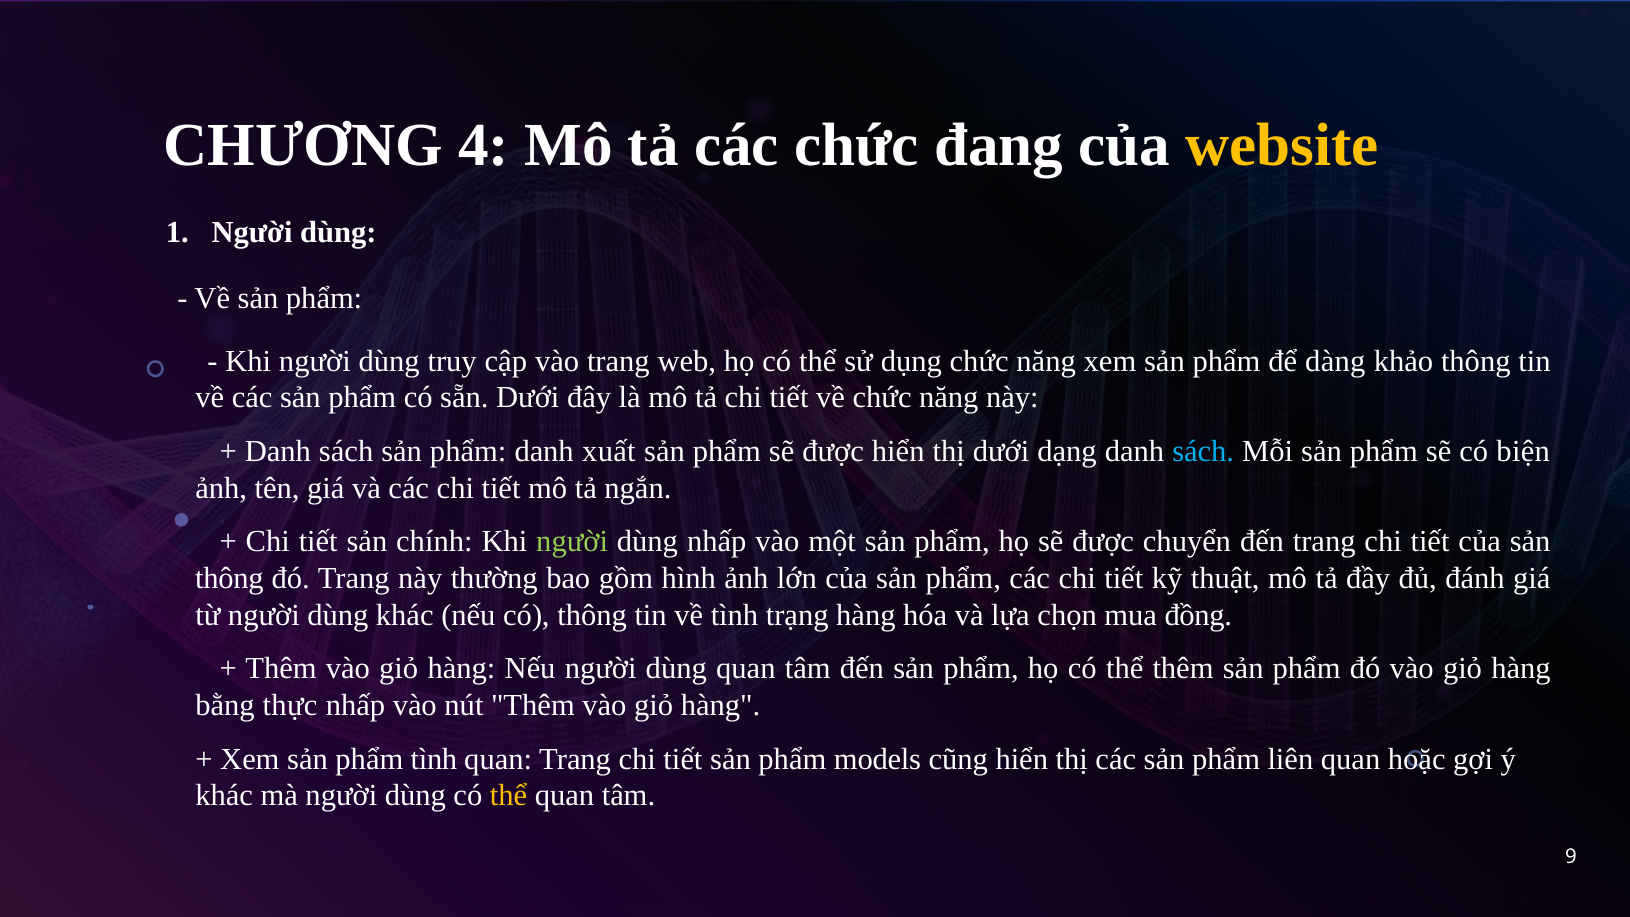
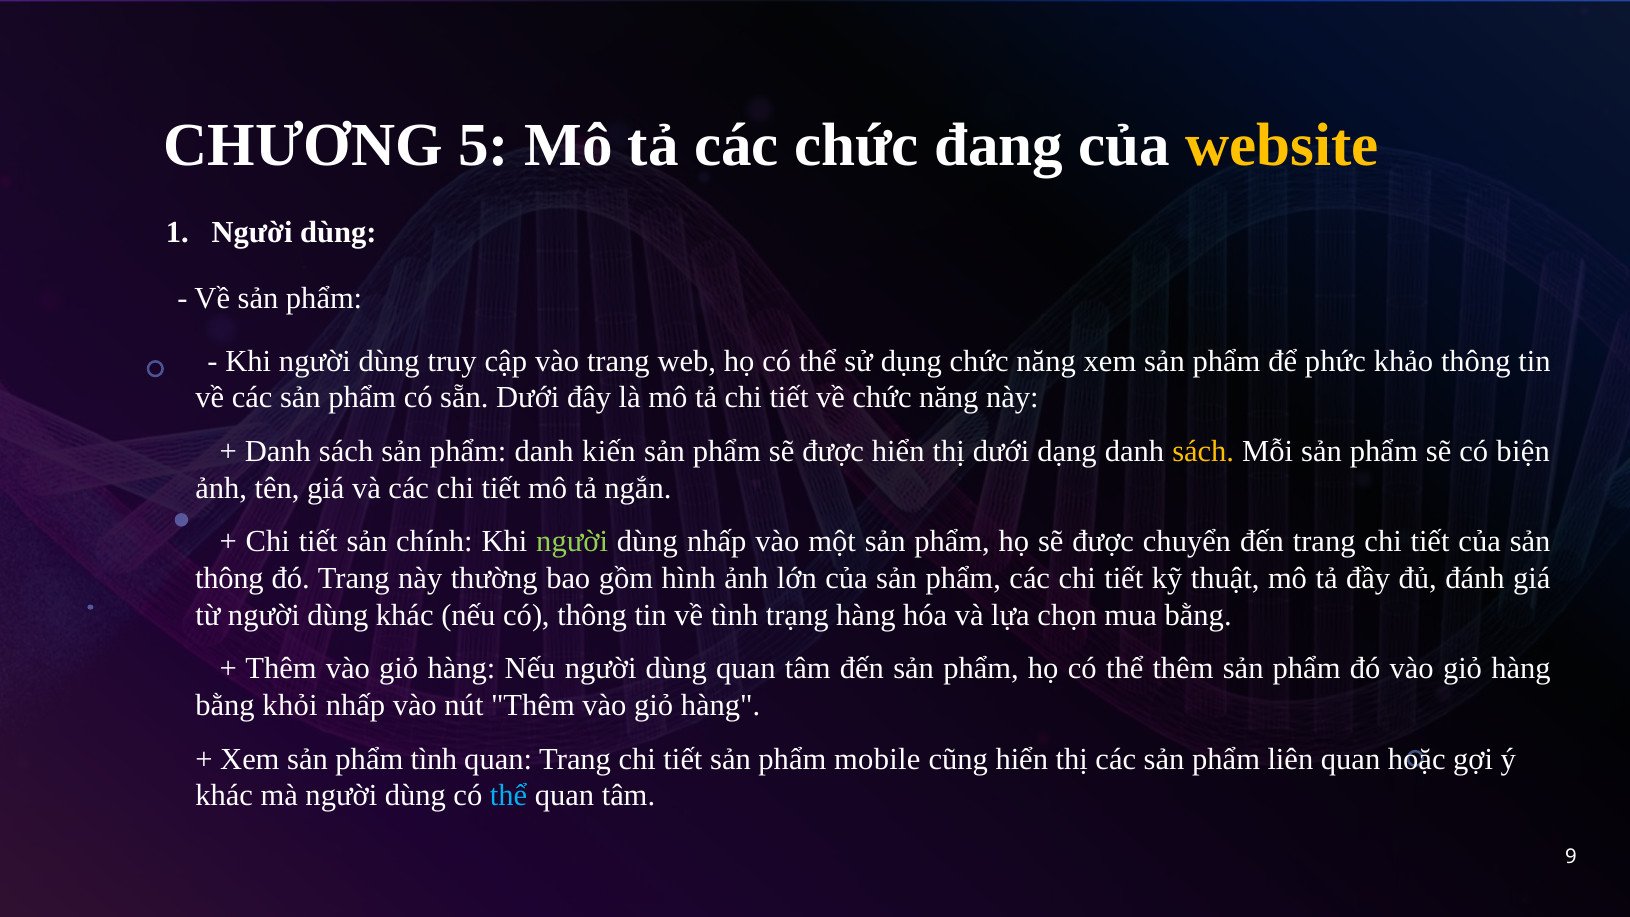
4: 4 -> 5
dàng: dàng -> phức
xuất: xuất -> kiến
sách at (1203, 451) colour: light blue -> yellow
mua đồng: đồng -> bằng
thực: thực -> khỏi
models: models -> mobile
thể at (509, 796) colour: yellow -> light blue
